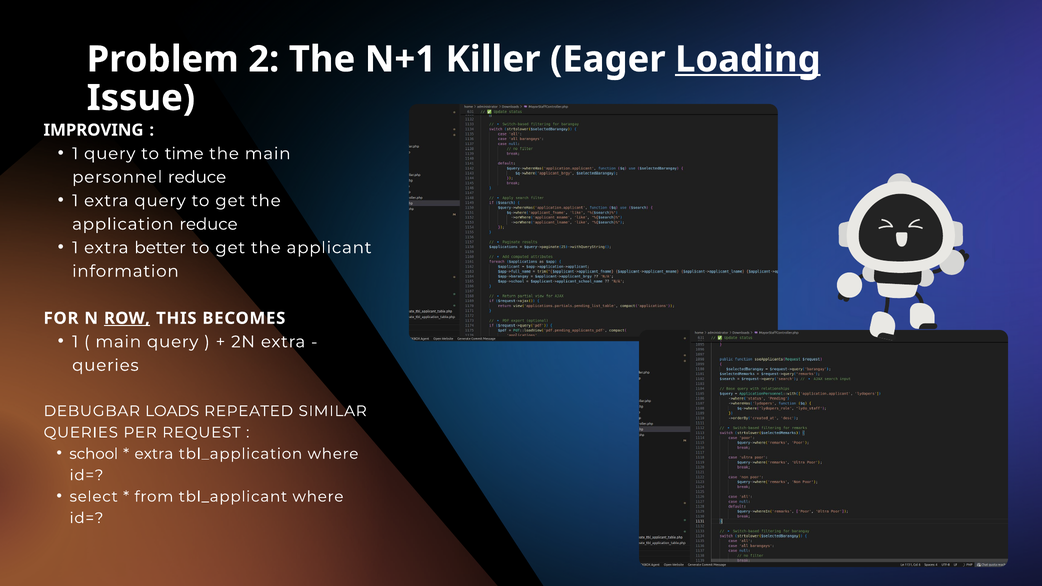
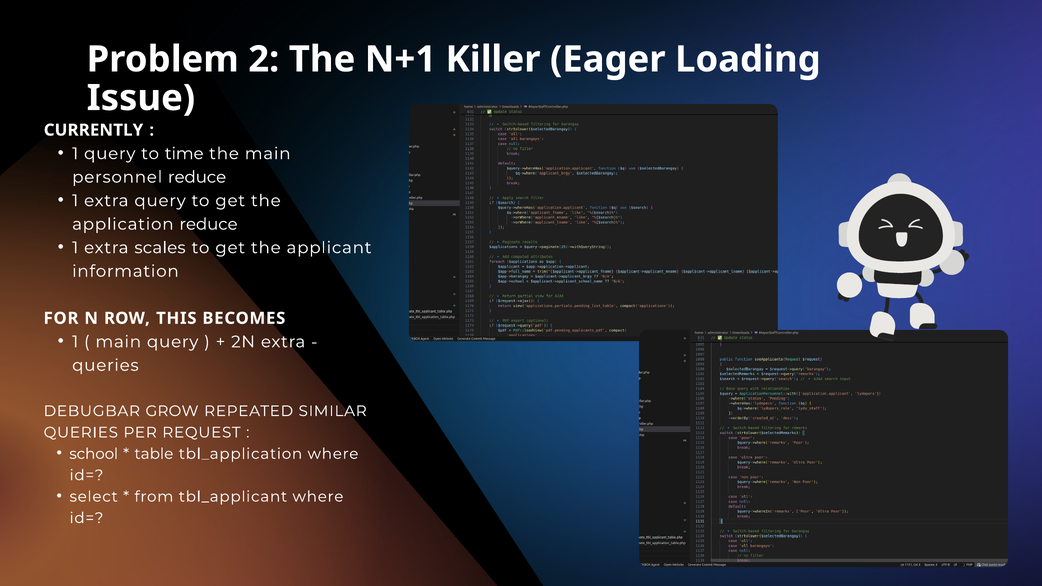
Loading underline: present -> none
IMPROVING: IMPROVING -> CURRENTLY
better: better -> scales
ROW underline: present -> none
LOADS: LOADS -> GROW
extra at (154, 454): extra -> table
